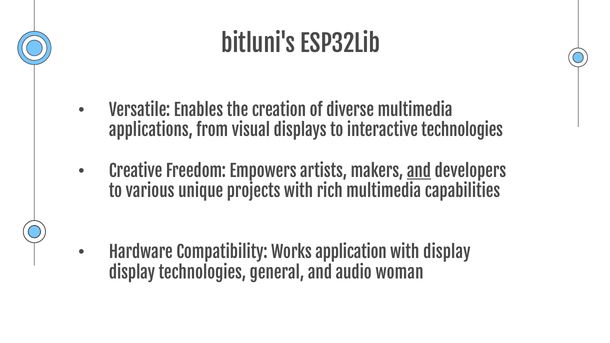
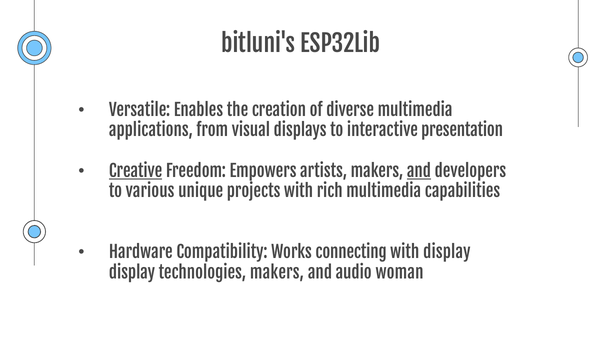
interactive technologies: technologies -> presentation
Creative underline: none -> present
application: application -> connecting
technologies general: general -> makers
